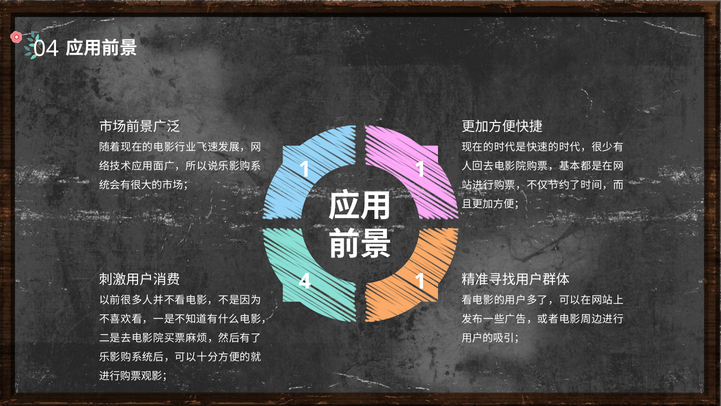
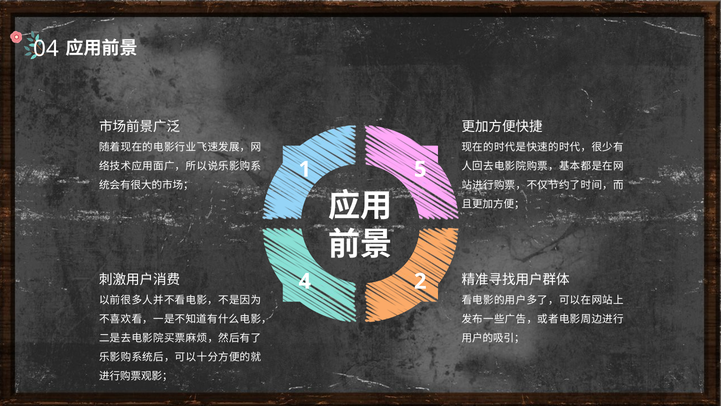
1 1: 1 -> 5
4 1: 1 -> 2
